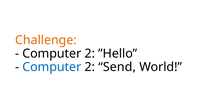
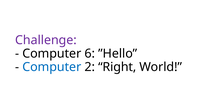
Challenge colour: orange -> purple
2 at (90, 53): 2 -> 6
Send: Send -> Right
